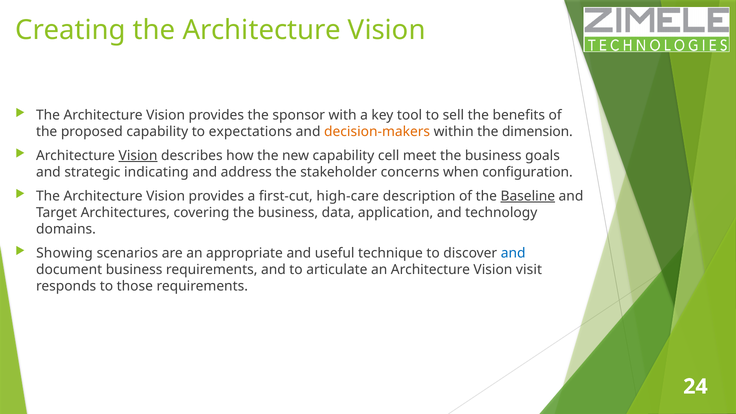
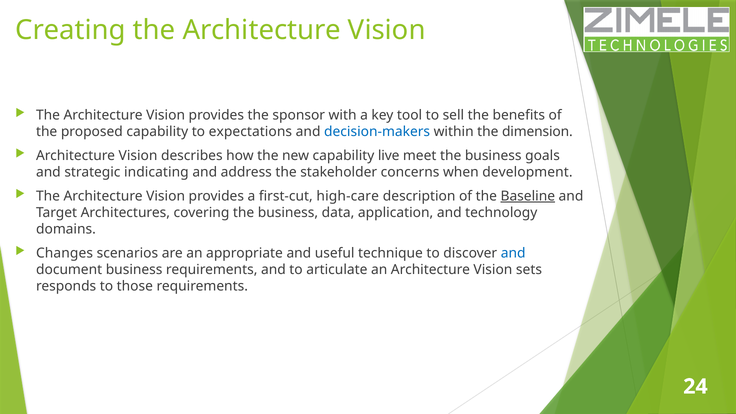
decision-makers colour: orange -> blue
Vision at (138, 156) underline: present -> none
cell: cell -> live
configuration: configuration -> development
Showing: Showing -> Changes
visit: visit -> sets
